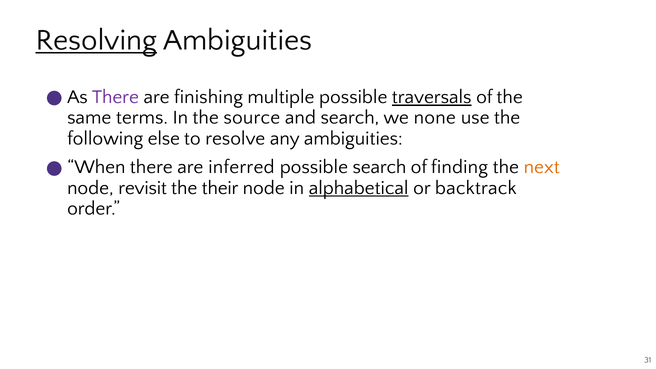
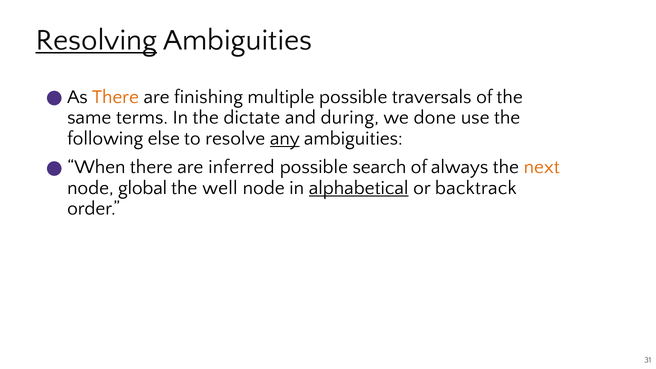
There at (115, 97) colour: purple -> orange
traversals underline: present -> none
source: source -> dictate
and search: search -> during
none: none -> done
any underline: none -> present
finding: finding -> always
revisit: revisit -> global
their: their -> well
